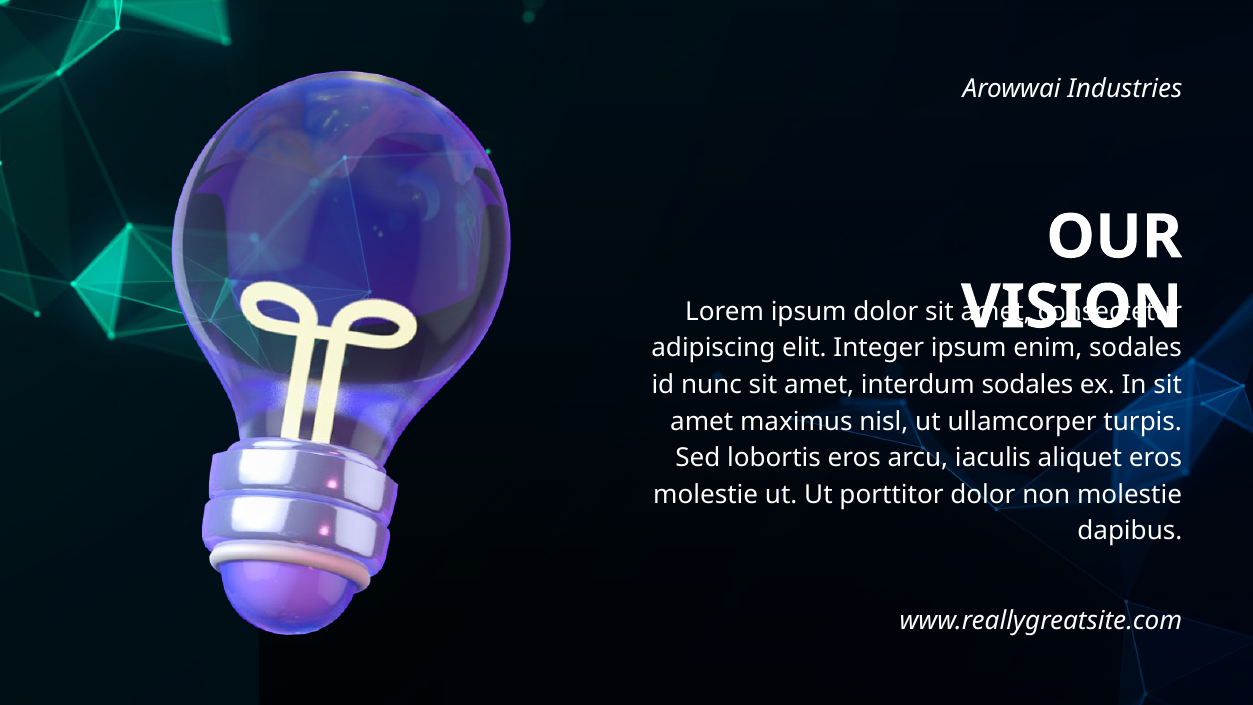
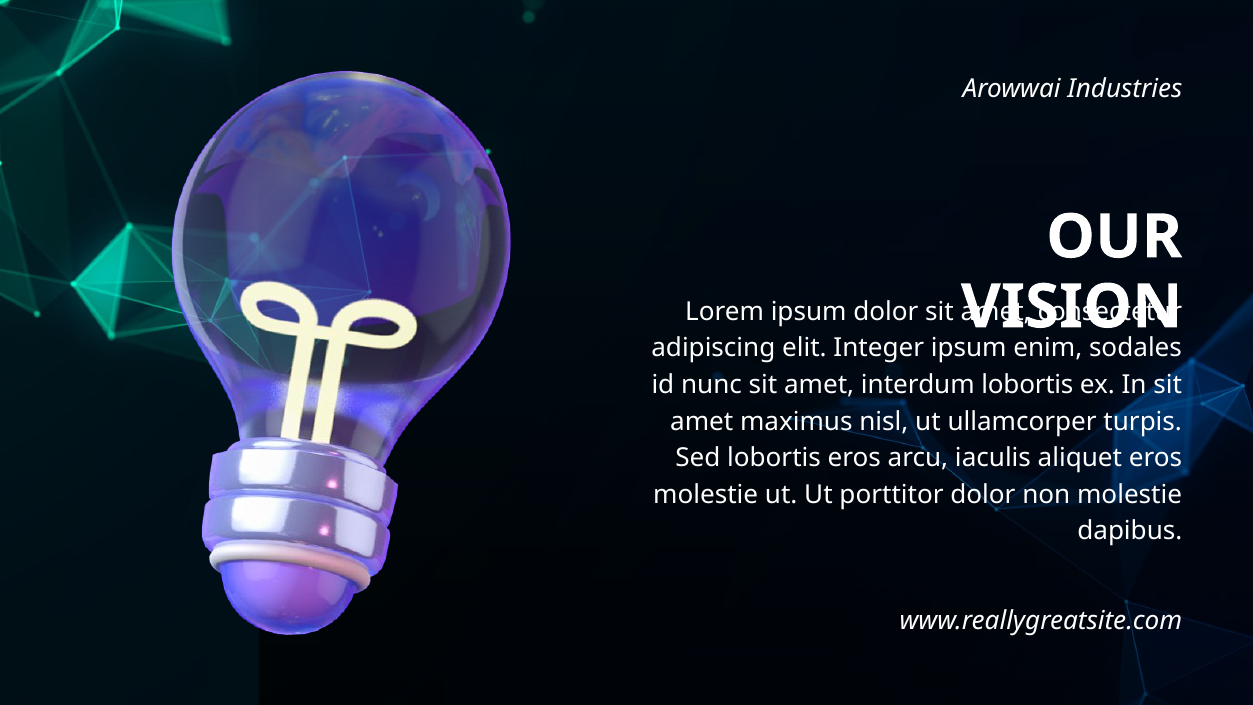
interdum sodales: sodales -> lobortis
